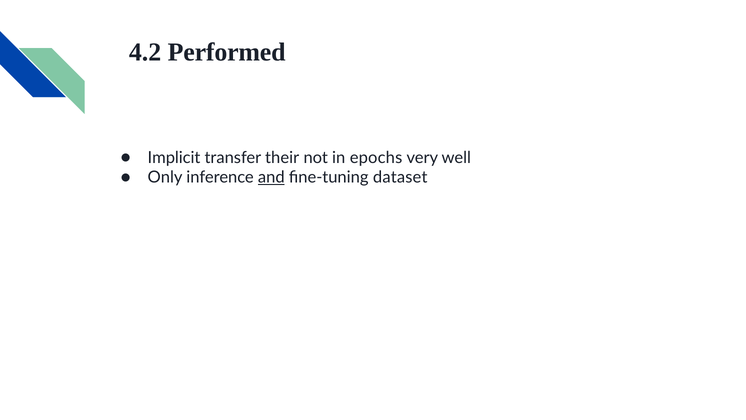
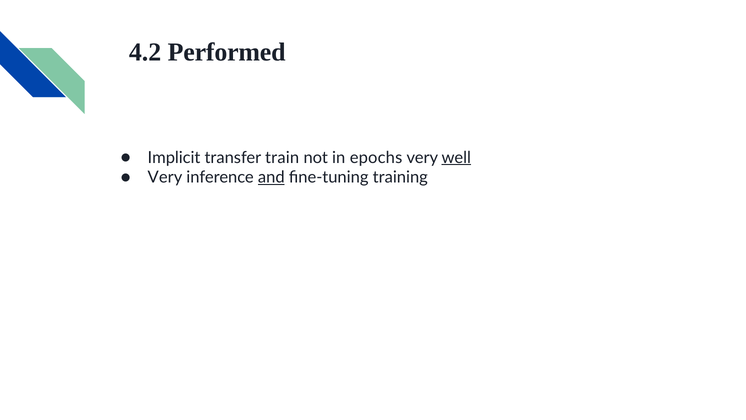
their: their -> train
well underline: none -> present
Only at (165, 177): Only -> Very
dataset: dataset -> training
